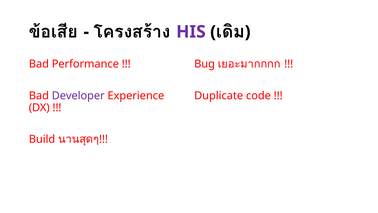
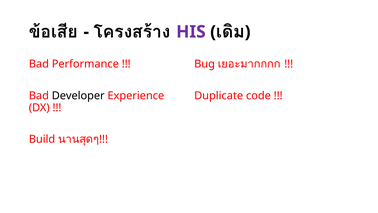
Developer colour: purple -> black
